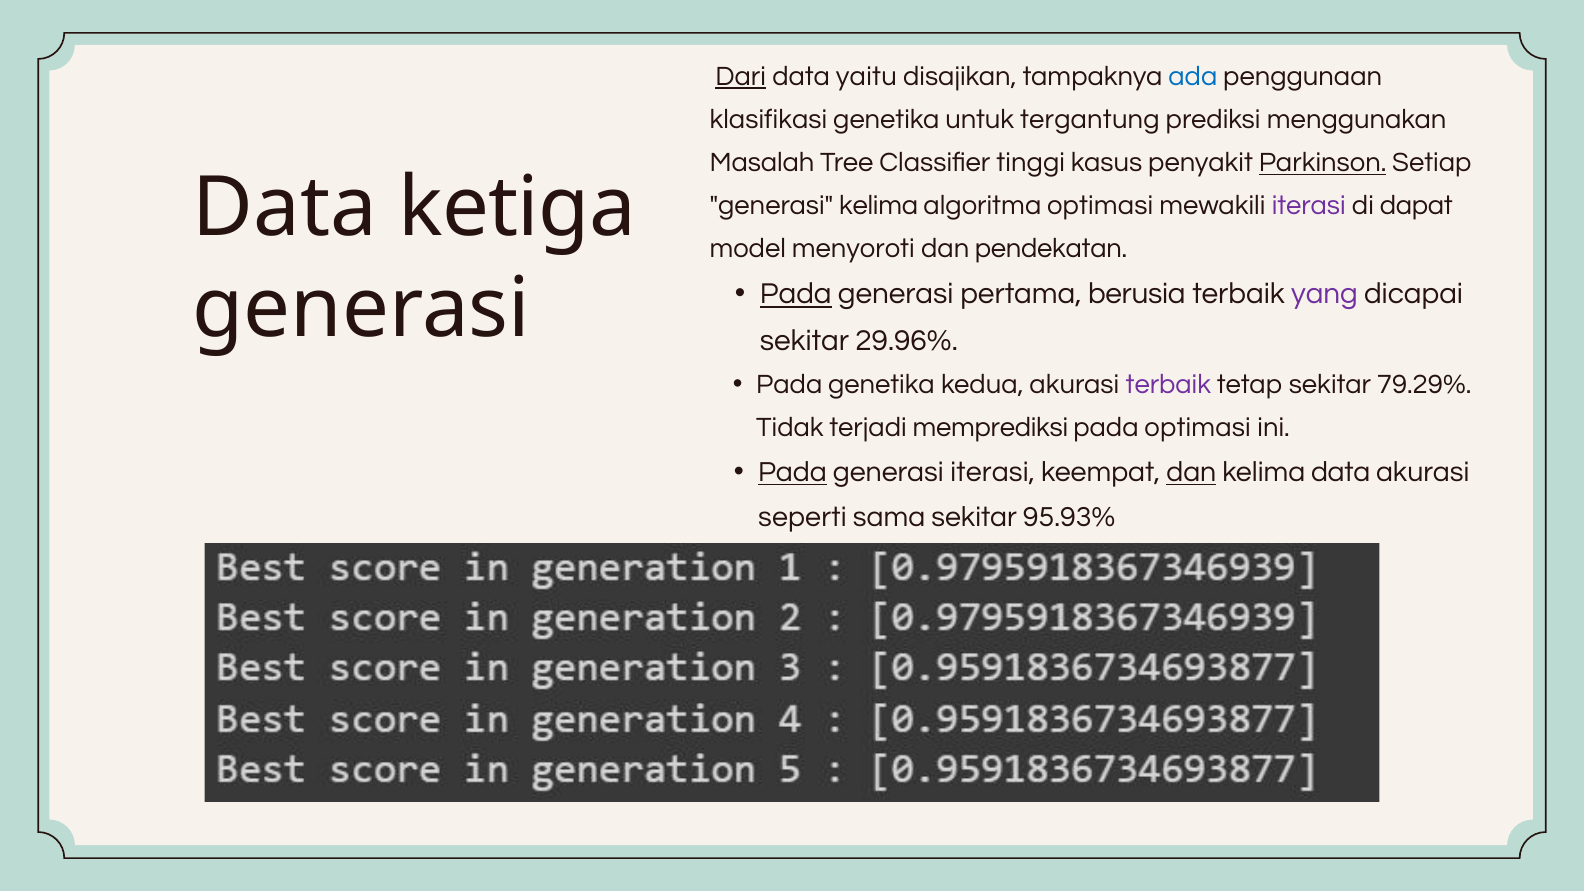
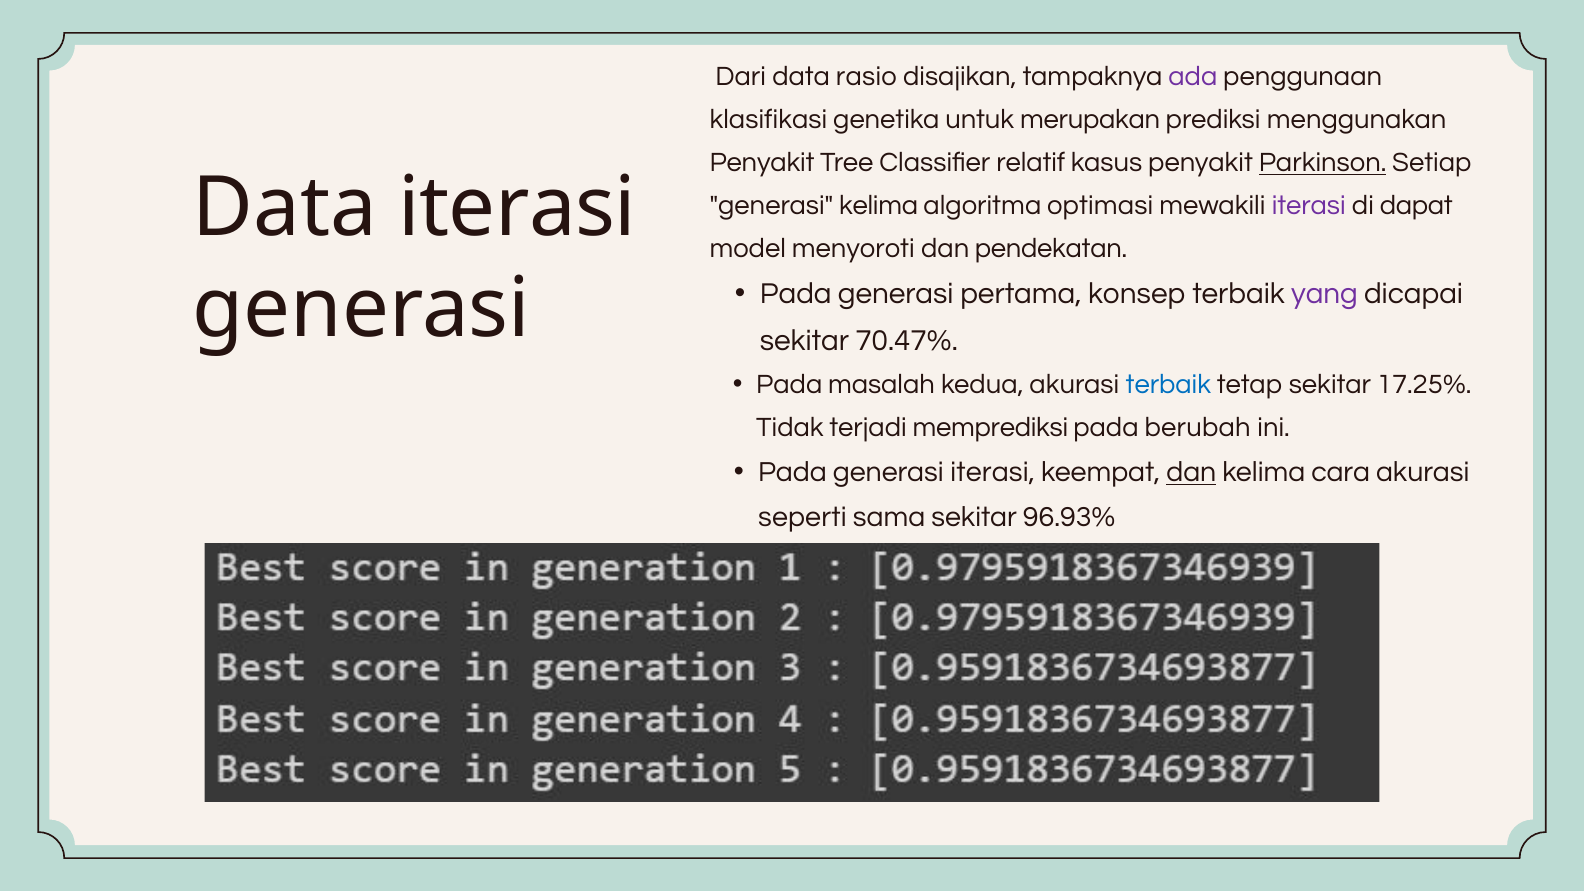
Dari underline: present -> none
yaitu: yaitu -> rasio
ada colour: blue -> purple
tergantung: tergantung -> merupakan
Masalah at (762, 163): Masalah -> Penyakit
tinggi: tinggi -> relatif
Data ketiga: ketiga -> iterasi
Pada at (796, 294) underline: present -> none
berusia: berusia -> konsep
29.96%: 29.96% -> 70.47%
Pada genetika: genetika -> masalah
terbaik at (1168, 385) colour: purple -> blue
79.29%: 79.29% -> 17.25%
pada optimasi: optimasi -> berubah
Pada at (792, 472) underline: present -> none
kelima data: data -> cara
95.93%: 95.93% -> 96.93%
